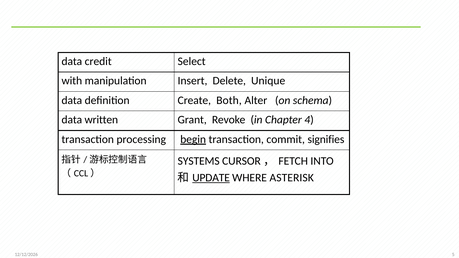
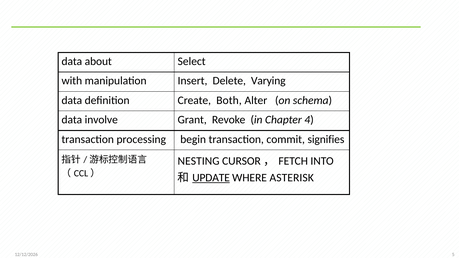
credit: credit -> about
Unique: Unique -> Varying
written: written -> involve
begin underline: present -> none
SYSTEMS: SYSTEMS -> NESTING
